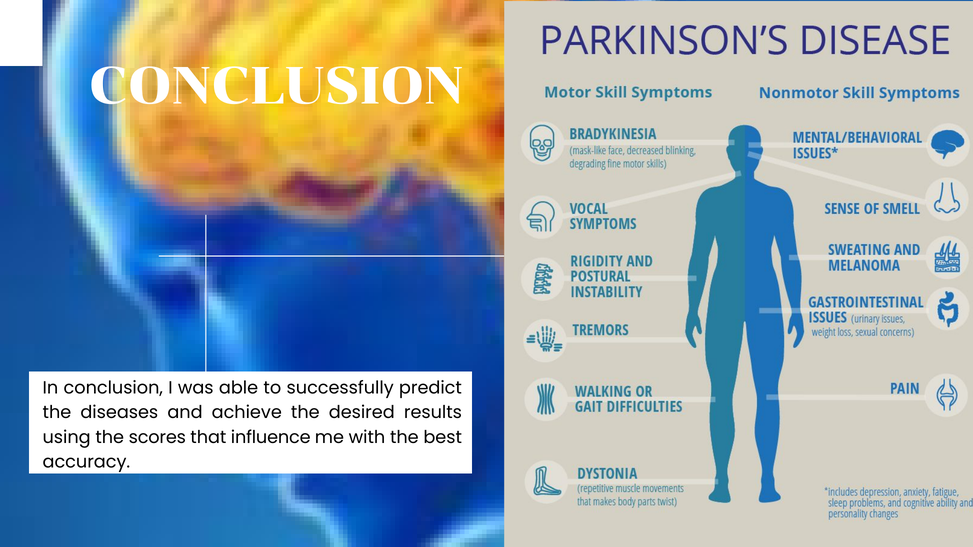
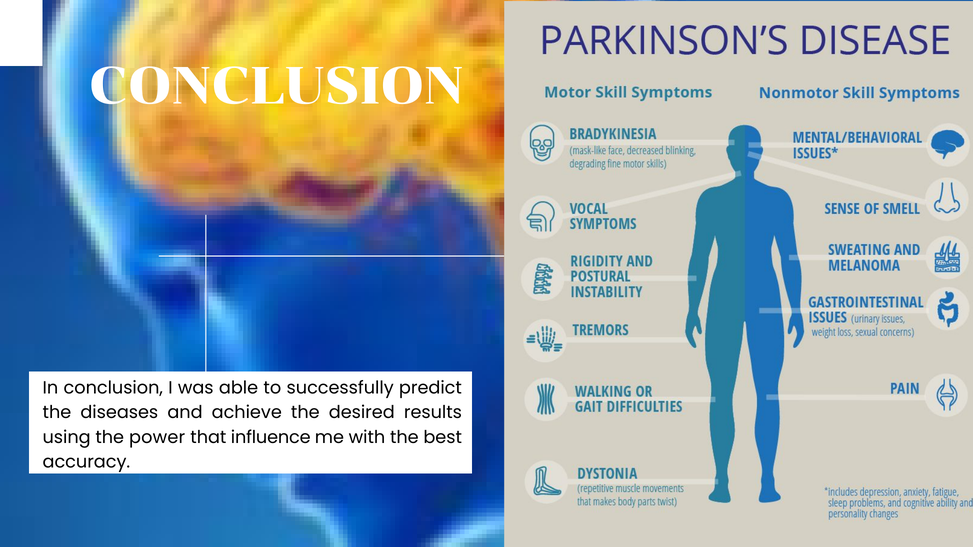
scores: scores -> power
